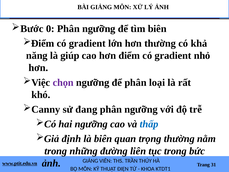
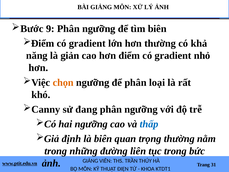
0: 0 -> 9
giúp: giúp -> giản
chọn colour: purple -> orange
